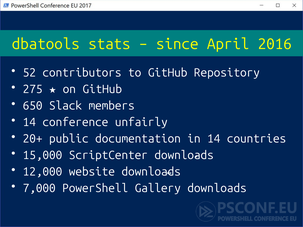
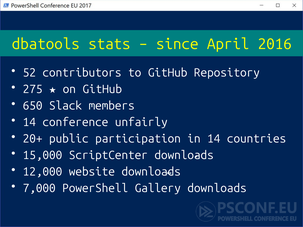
documentation: documentation -> participation
